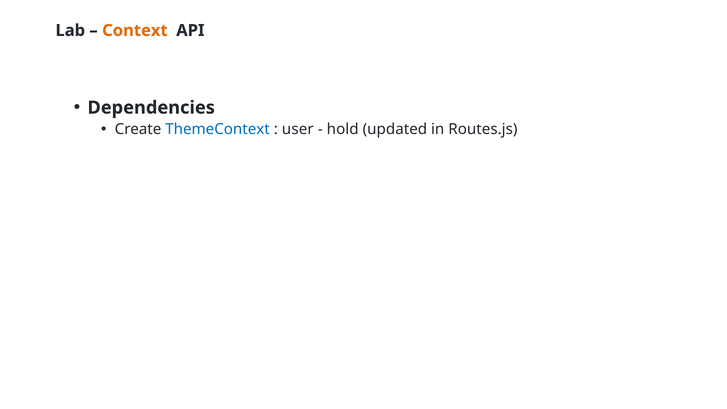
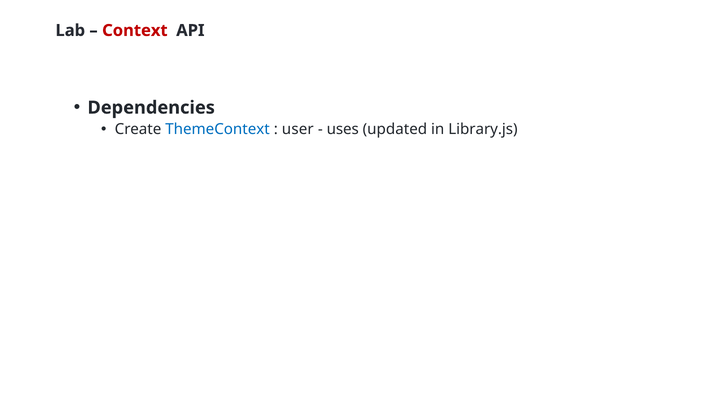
Context colour: orange -> red
hold: hold -> uses
Routes.js: Routes.js -> Library.js
